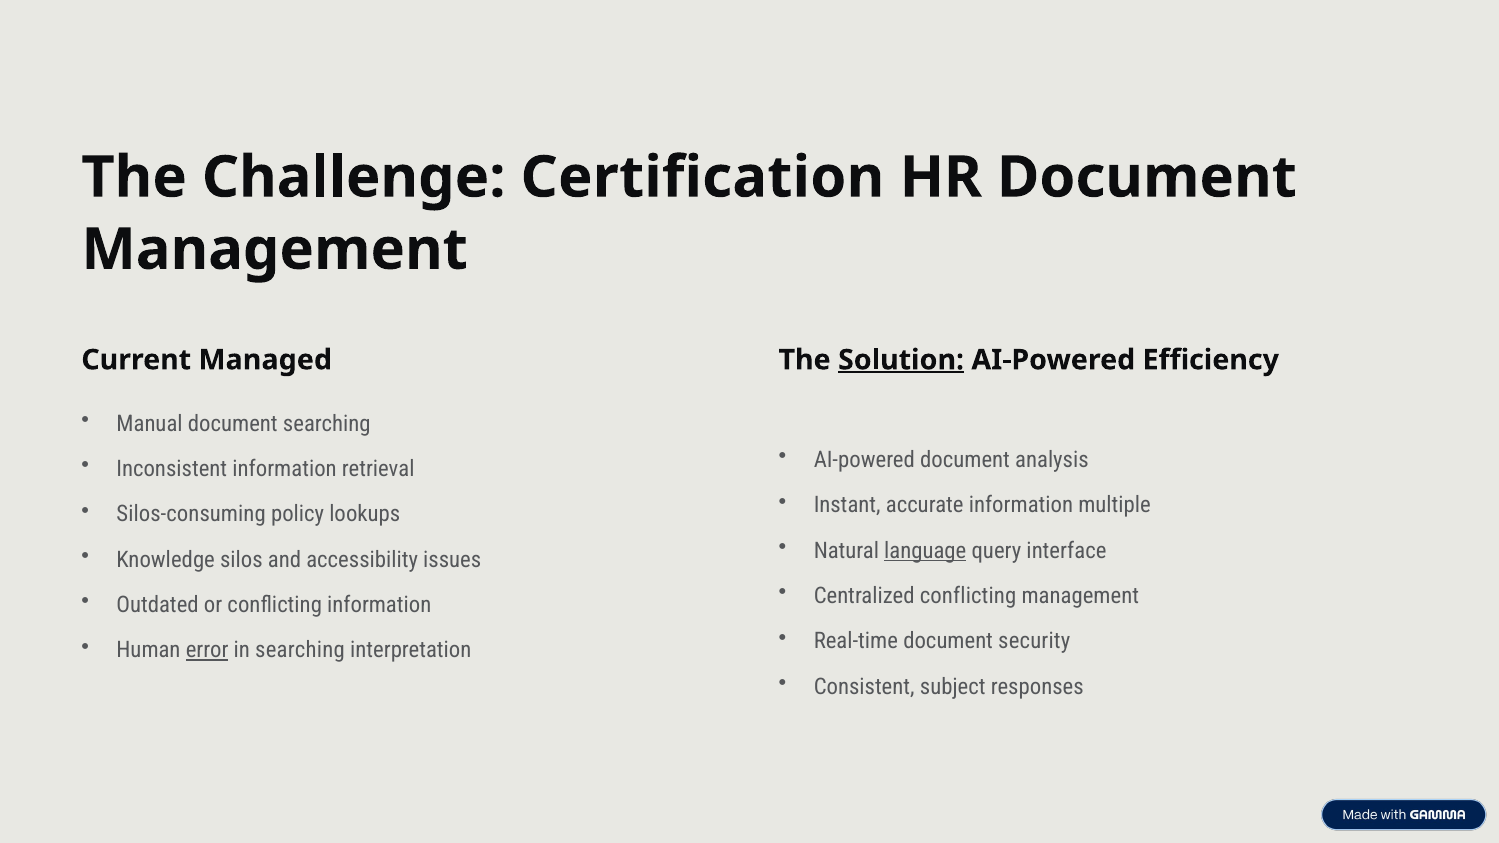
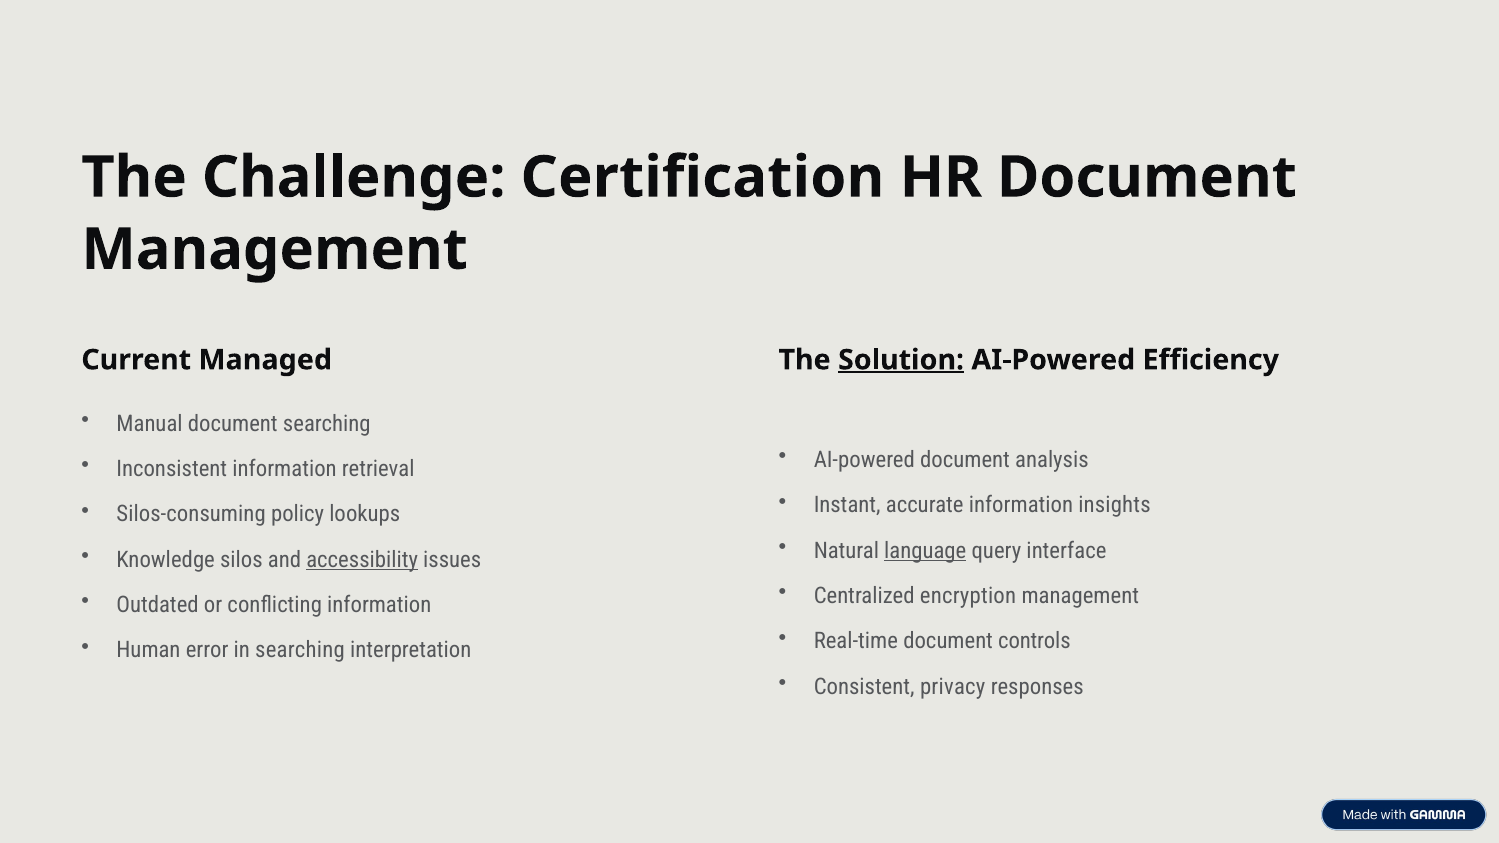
multiple: multiple -> insights
accessibility underline: none -> present
Centralized conflicting: conflicting -> encryption
security: security -> controls
error underline: present -> none
subject: subject -> privacy
